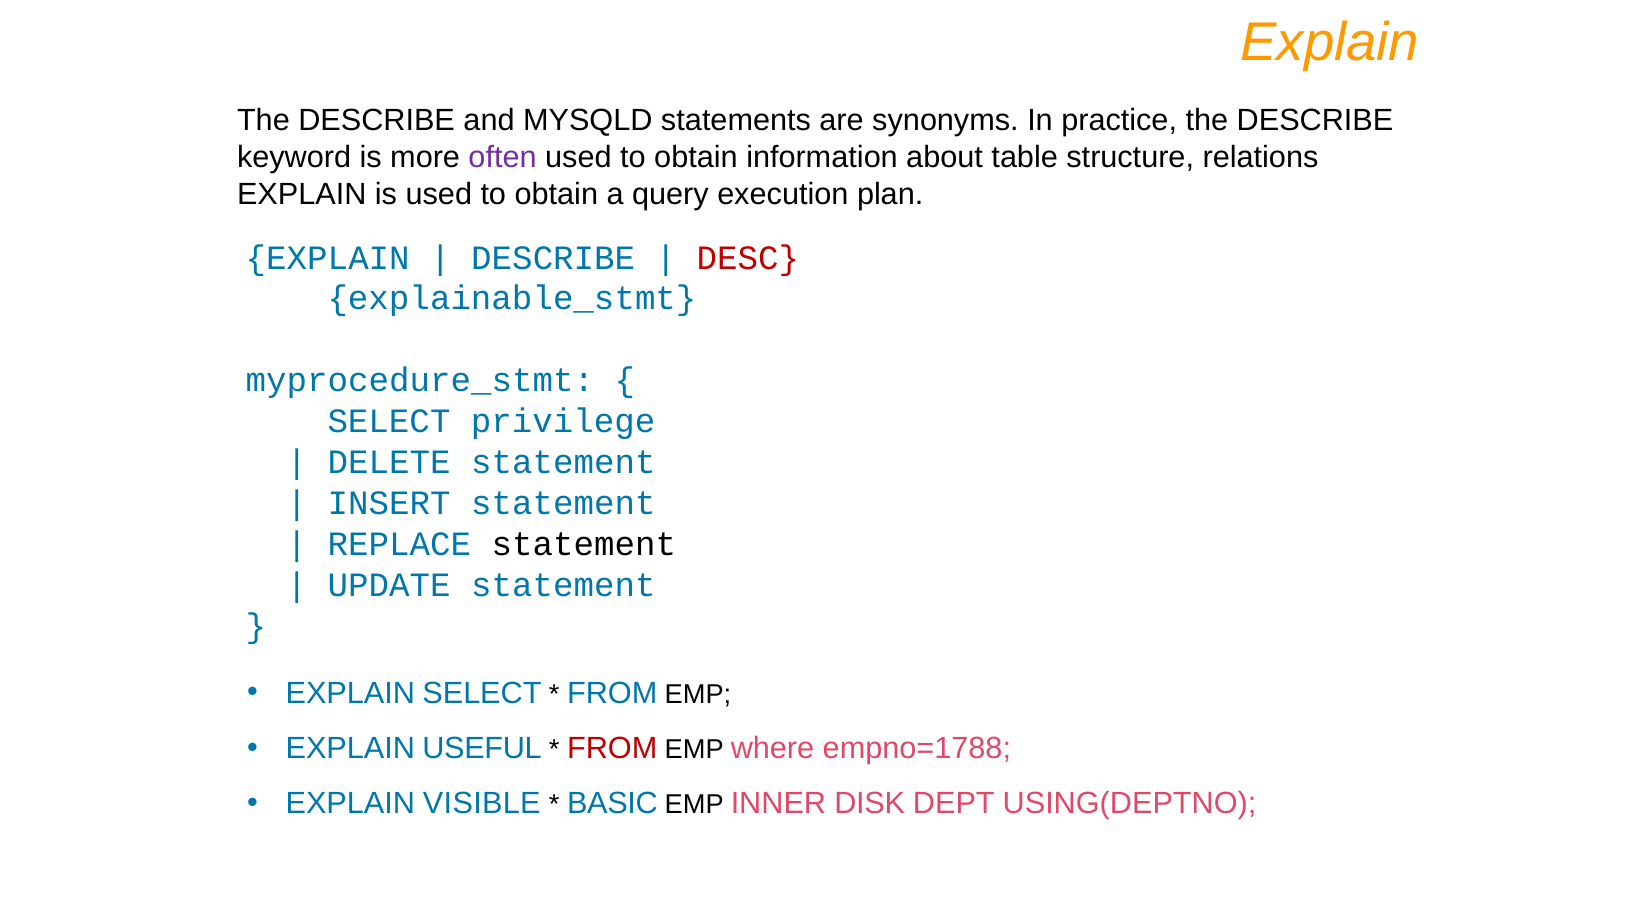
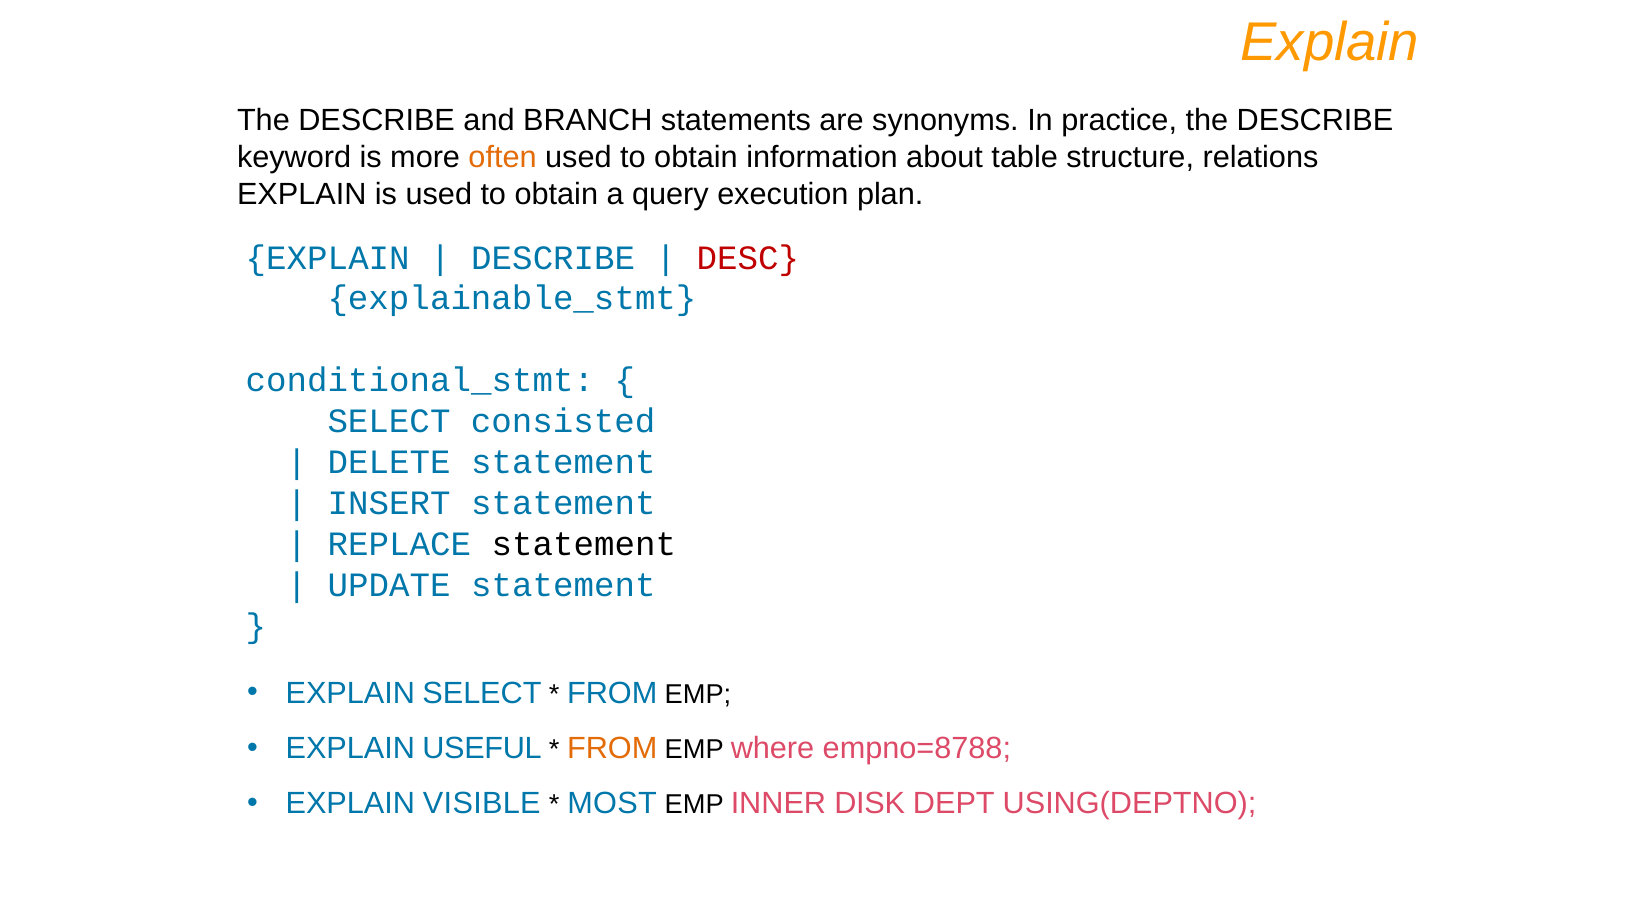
MYSQLD: MYSQLD -> BRANCH
often colour: purple -> orange
myprocedure_stmt: myprocedure_stmt -> conditional_stmt
privilege: privilege -> consisted
FROM at (612, 749) colour: red -> orange
empno=1788: empno=1788 -> empno=8788
BASIC: BASIC -> MOST
